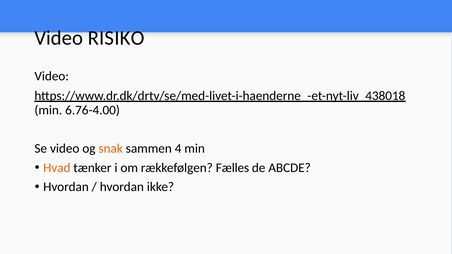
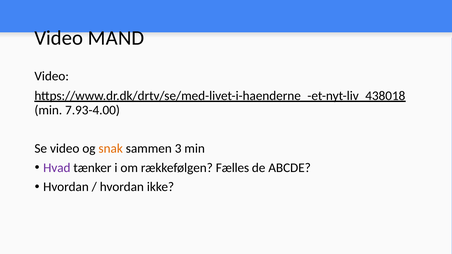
RISIKO: RISIKO -> MAND
6.76-4.00: 6.76-4.00 -> 7.93-4.00
4: 4 -> 3
Hvad colour: orange -> purple
